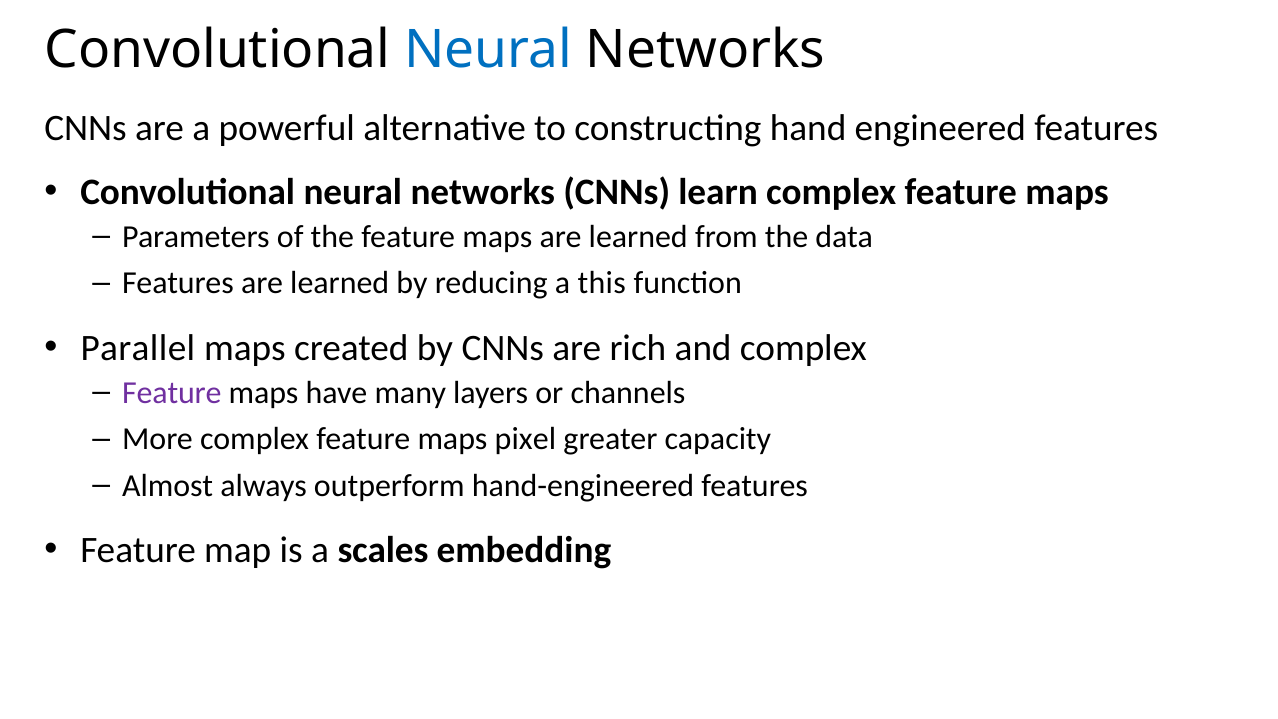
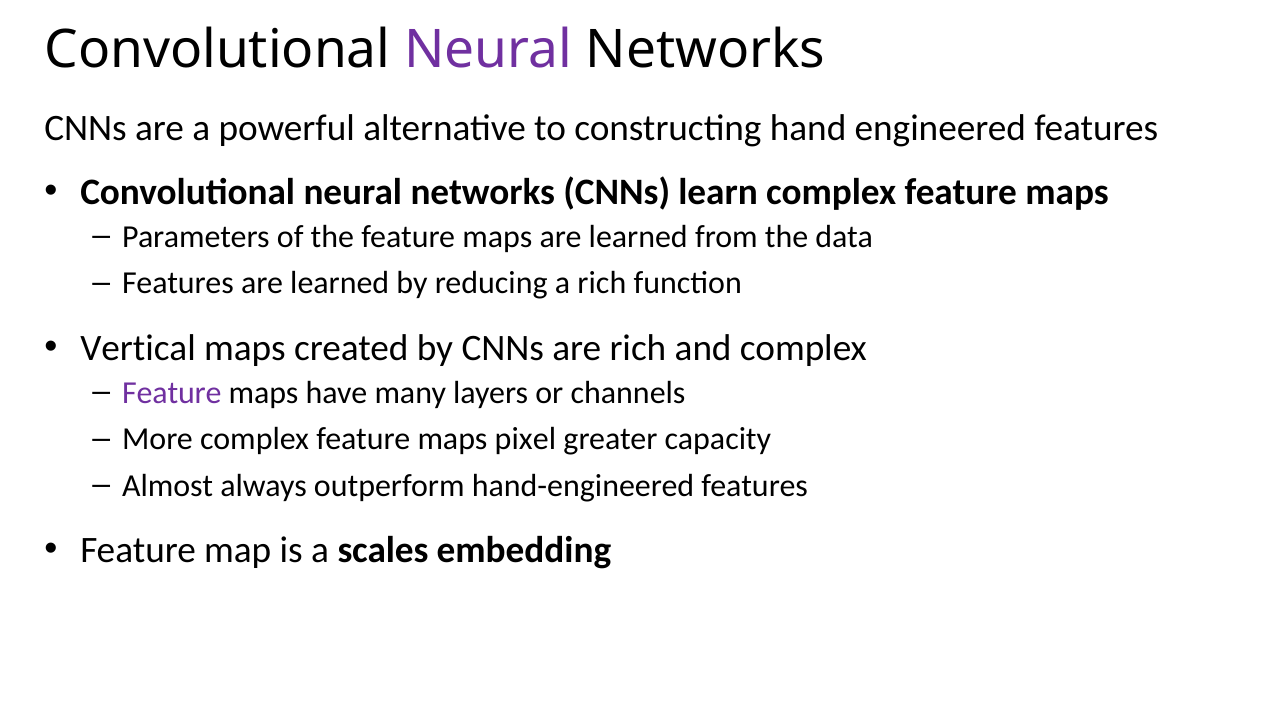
Neural at (488, 50) colour: blue -> purple
a this: this -> rich
Parallel: Parallel -> Vertical
